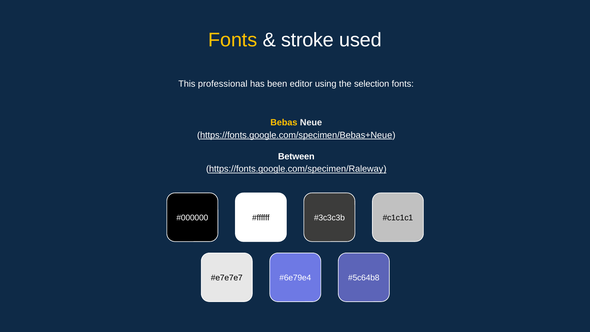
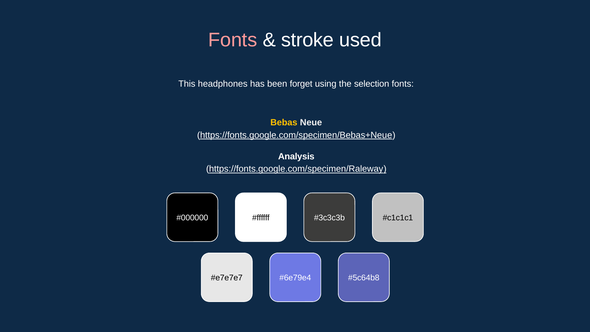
Fonts at (233, 40) colour: yellow -> pink
professional: professional -> headphones
editor: editor -> forget
Between: Between -> Analysis
